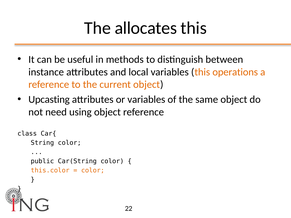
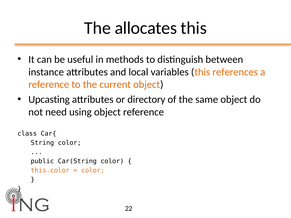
operations: operations -> references
or variables: variables -> directory
